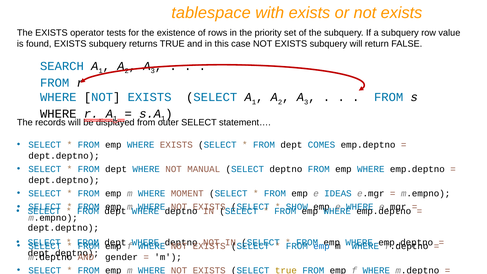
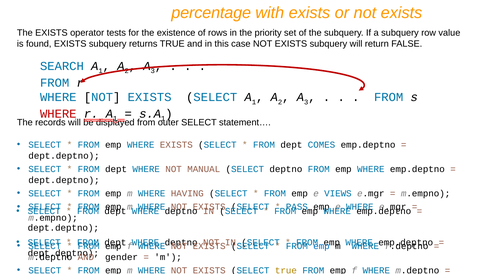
tablespace: tablespace -> percentage
WHERE at (58, 114) colour: black -> red
MOMENT: MOMENT -> HAVING
IDEAS: IDEAS -> VIEWS
SHOW: SHOW -> PASS
